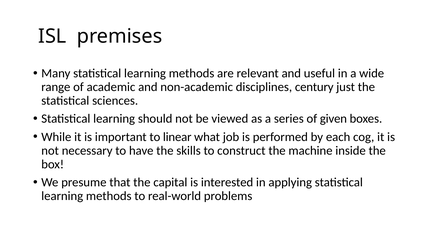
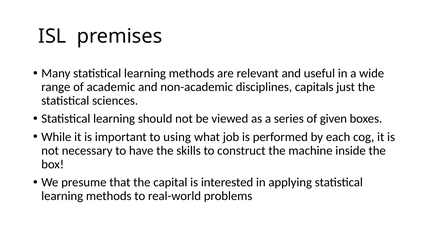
century: century -> capitals
linear: linear -> using
